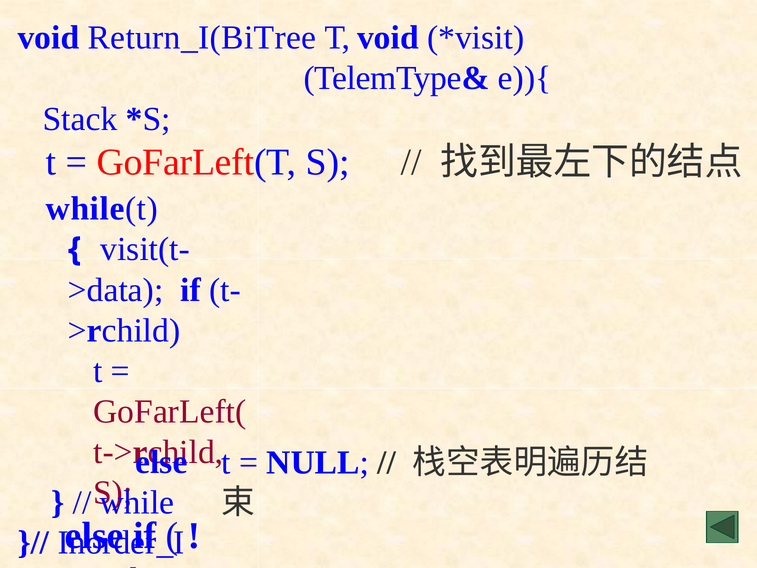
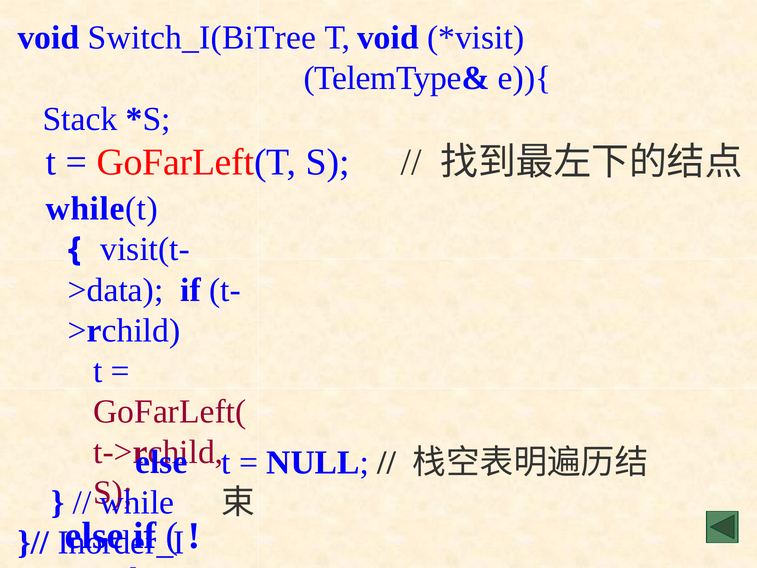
Return_I(BiTree: Return_I(BiTree -> Switch_I(BiTree
